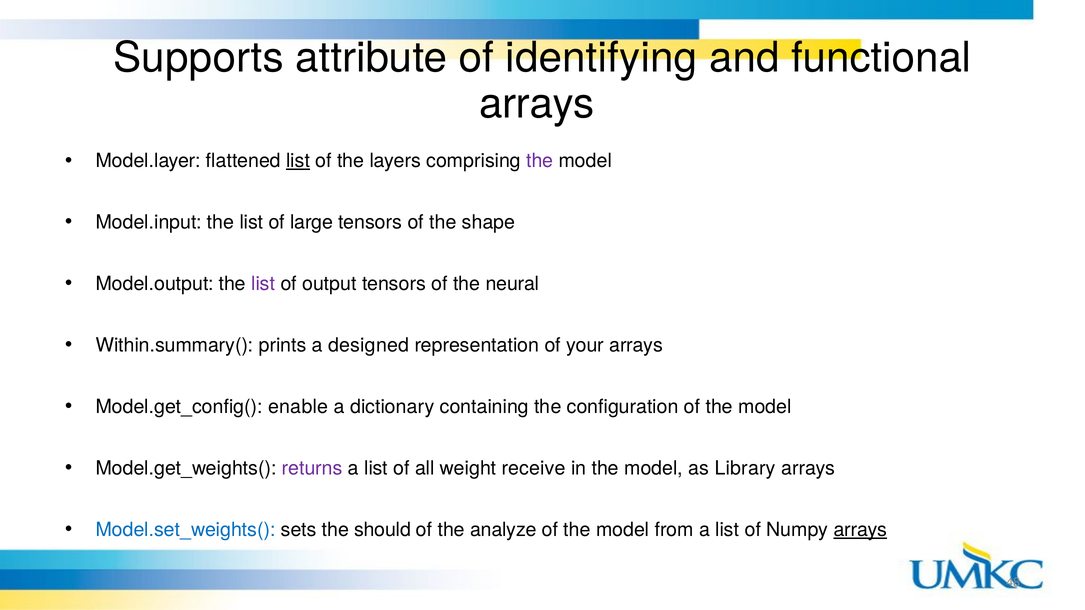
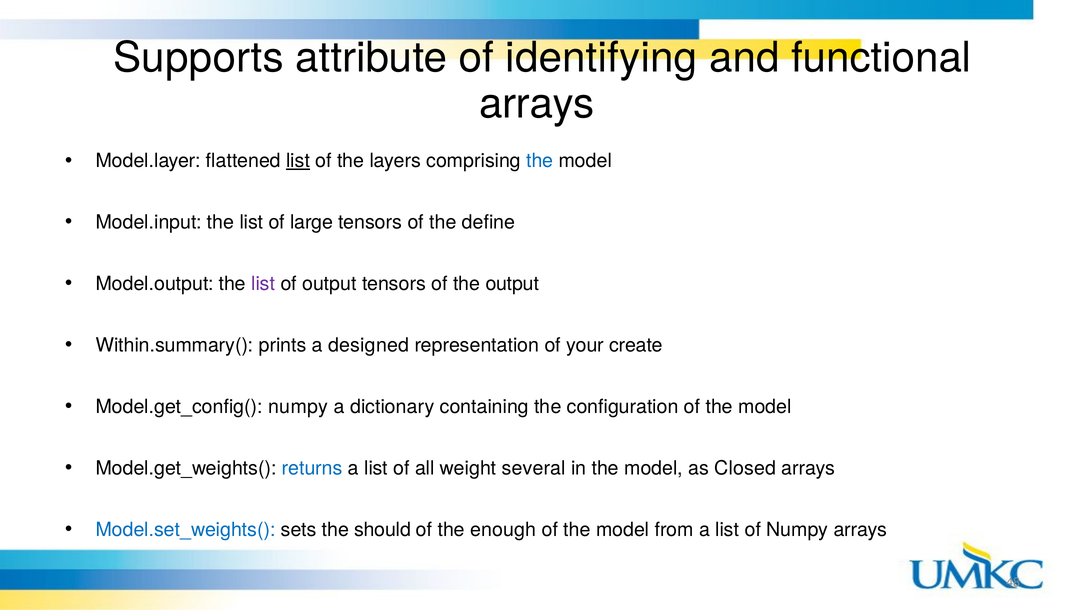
the at (540, 161) colour: purple -> blue
shape: shape -> define
the neural: neural -> output
your arrays: arrays -> create
Model.get_config( enable: enable -> numpy
returns colour: purple -> blue
receive: receive -> several
Library: Library -> Closed
analyze: analyze -> enough
arrays at (860, 530) underline: present -> none
